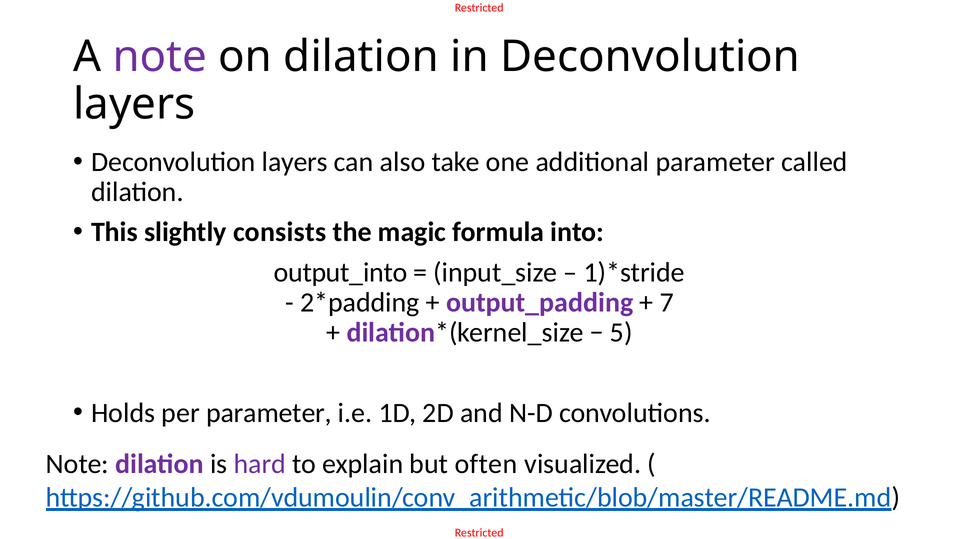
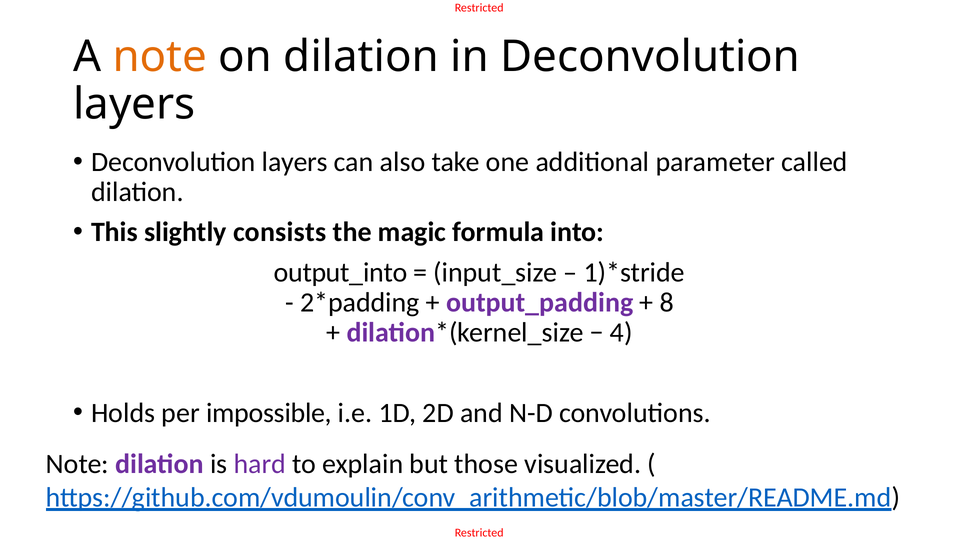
note at (160, 57) colour: purple -> orange
7: 7 -> 8
5: 5 -> 4
per parameter: parameter -> impossible
often: often -> those
